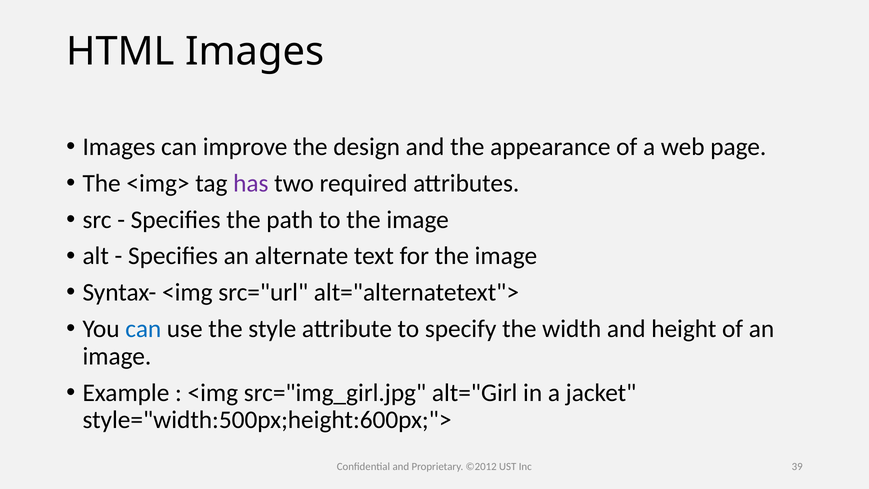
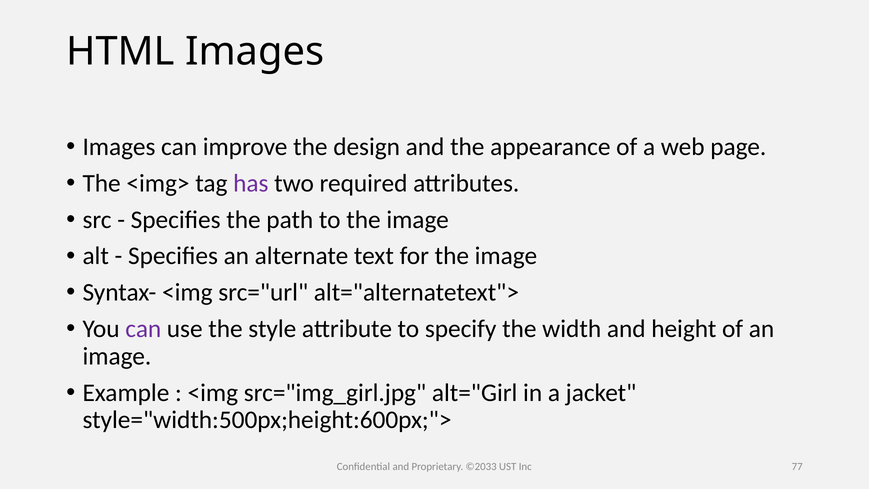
can at (143, 329) colour: blue -> purple
©2012: ©2012 -> ©2033
39: 39 -> 77
